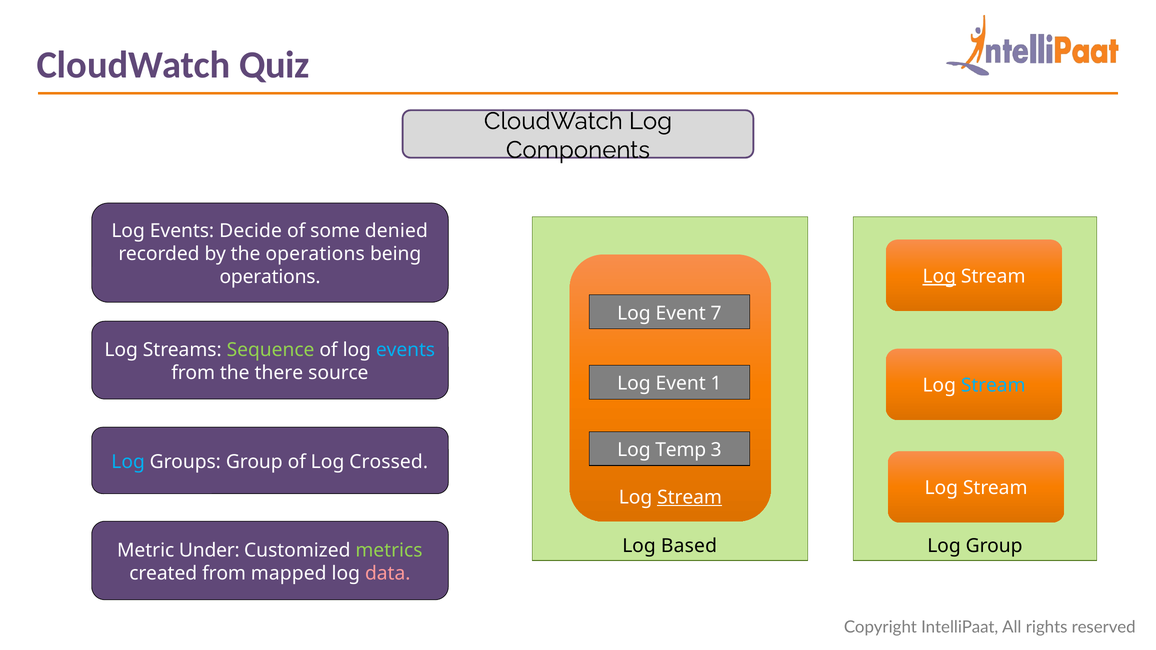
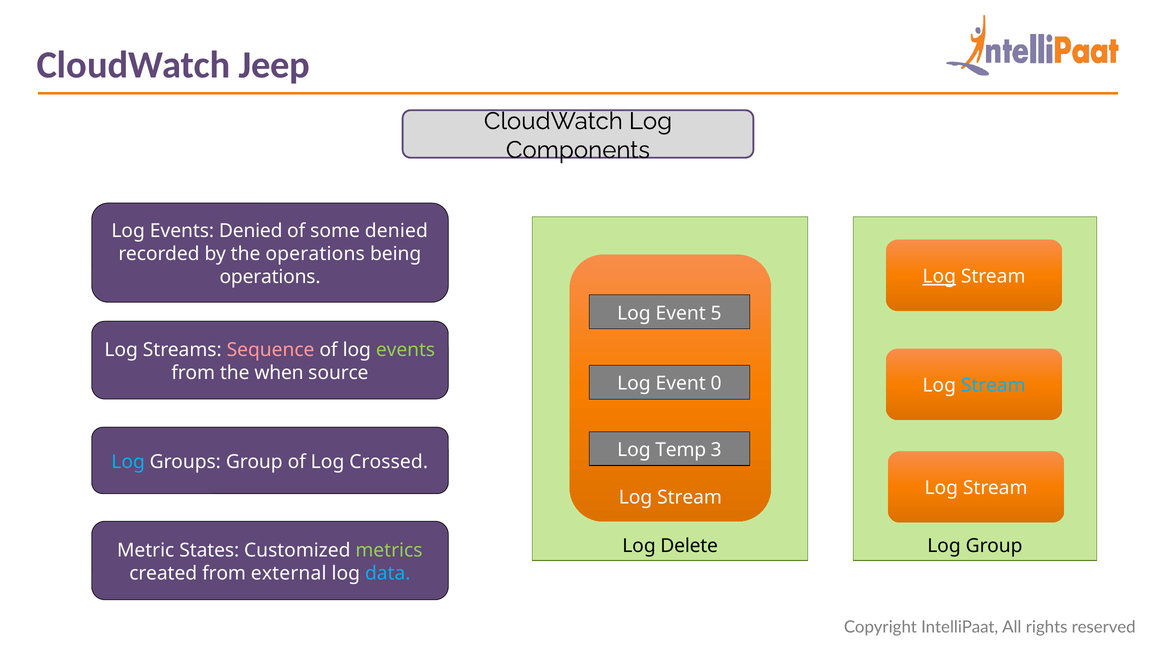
Quiz: Quiz -> Jeep
Events Decide: Decide -> Denied
7: 7 -> 5
Sequence colour: light green -> pink
events at (406, 350) colour: light blue -> light green
there: there -> when
1: 1 -> 0
Stream at (690, 497) underline: present -> none
Based: Based -> Delete
Under: Under -> States
mapped: mapped -> external
data colour: pink -> light blue
